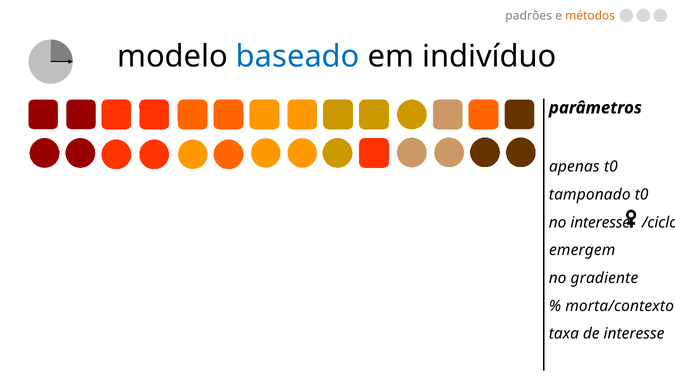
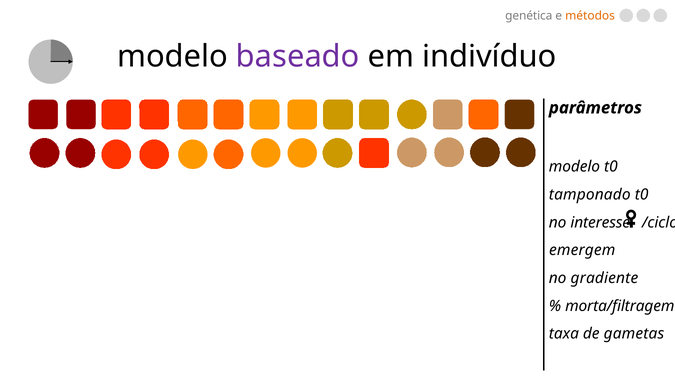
padrões: padrões -> genética
baseado colour: blue -> purple
apenas at (574, 167): apenas -> modelo
morta/contexto: morta/contexto -> morta/filtragem
de interesse: interesse -> gametas
